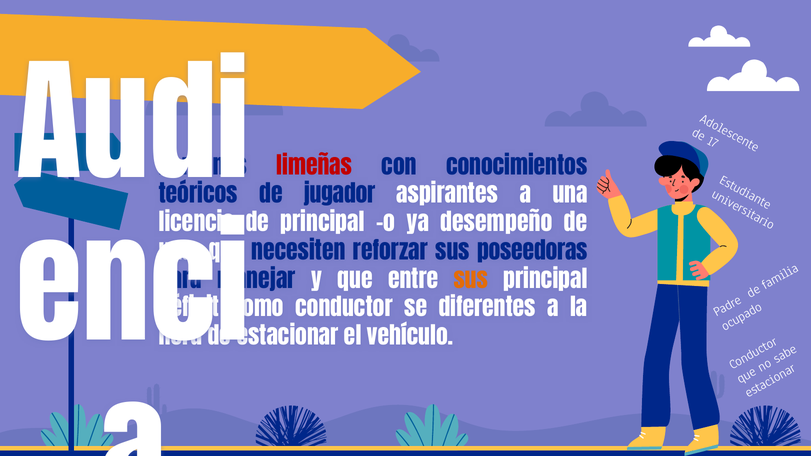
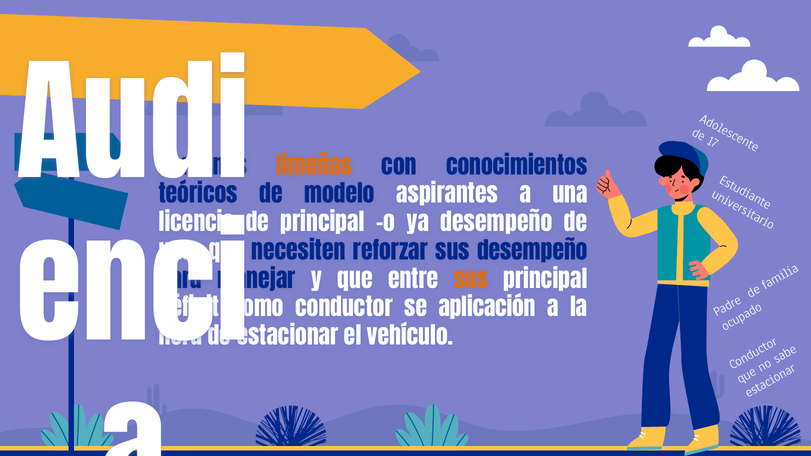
limeñas colour: red -> orange
jugador: jugador -> modelo
sus poseedoras: poseedoras -> desempeño
diferentes: diferentes -> aplicación
